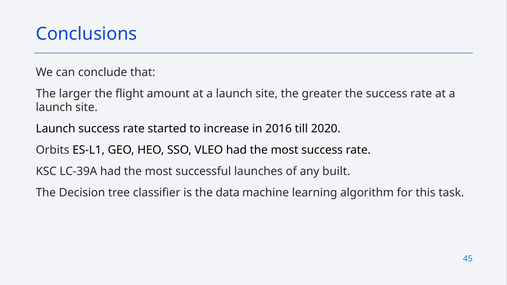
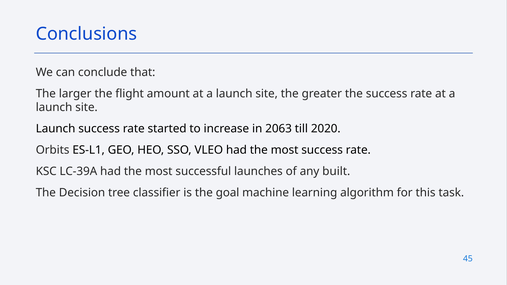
2016: 2016 -> 2063
data: data -> goal
